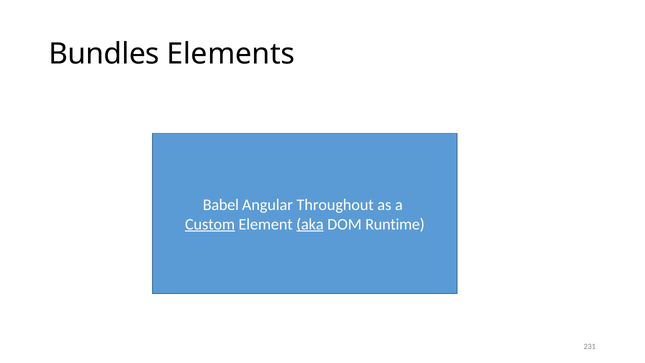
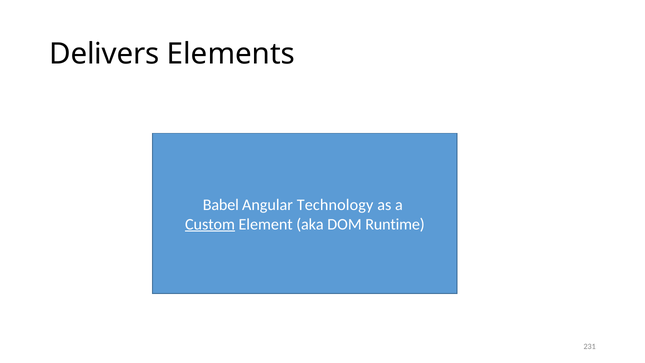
Bundles: Bundles -> Delivers
Throughout: Throughout -> Technology
aka underline: present -> none
